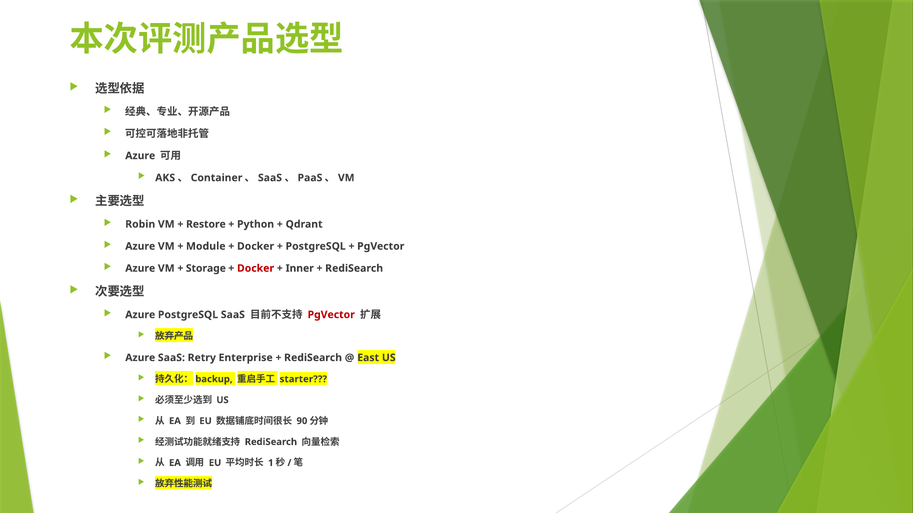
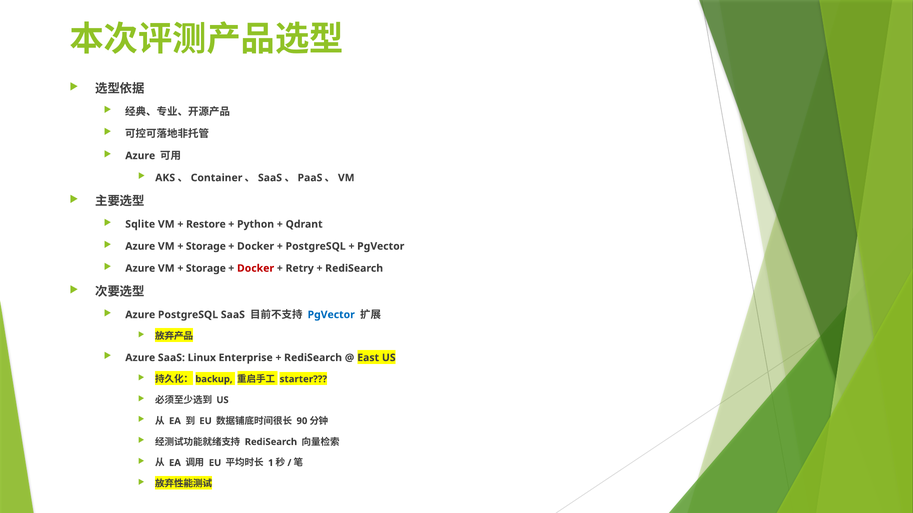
Robin: Robin -> Sqlite
Module at (206, 247): Module -> Storage
Inner: Inner -> Retry
PgVector at (331, 315) colour: red -> blue
Retry: Retry -> Linux
